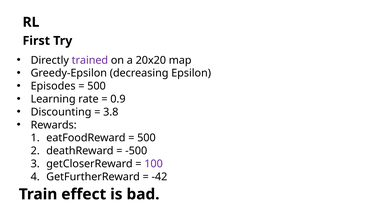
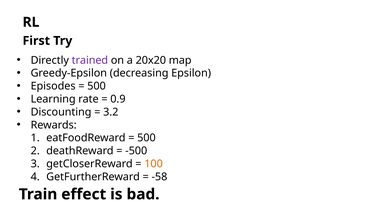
3.8: 3.8 -> 3.2
100 colour: purple -> orange
-42: -42 -> -58
